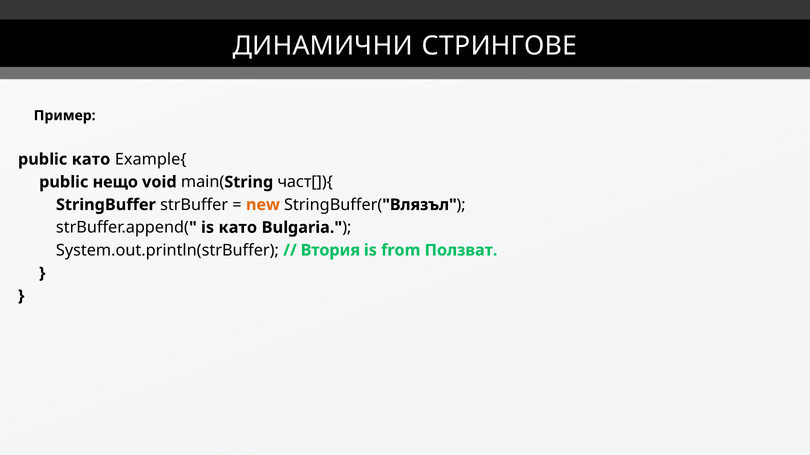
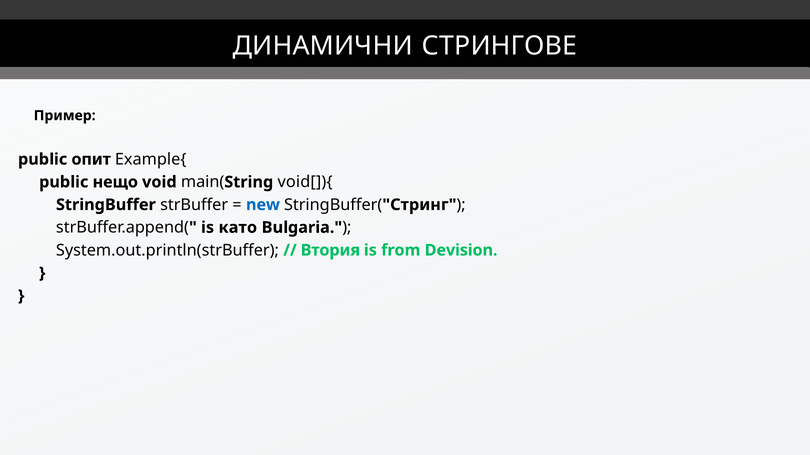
public като: като -> опит
част[]){: част[]){ -> void[]){
new colour: orange -> blue
Влязъл: Влязъл -> Стринг
Ползват: Ползват -> Devision
